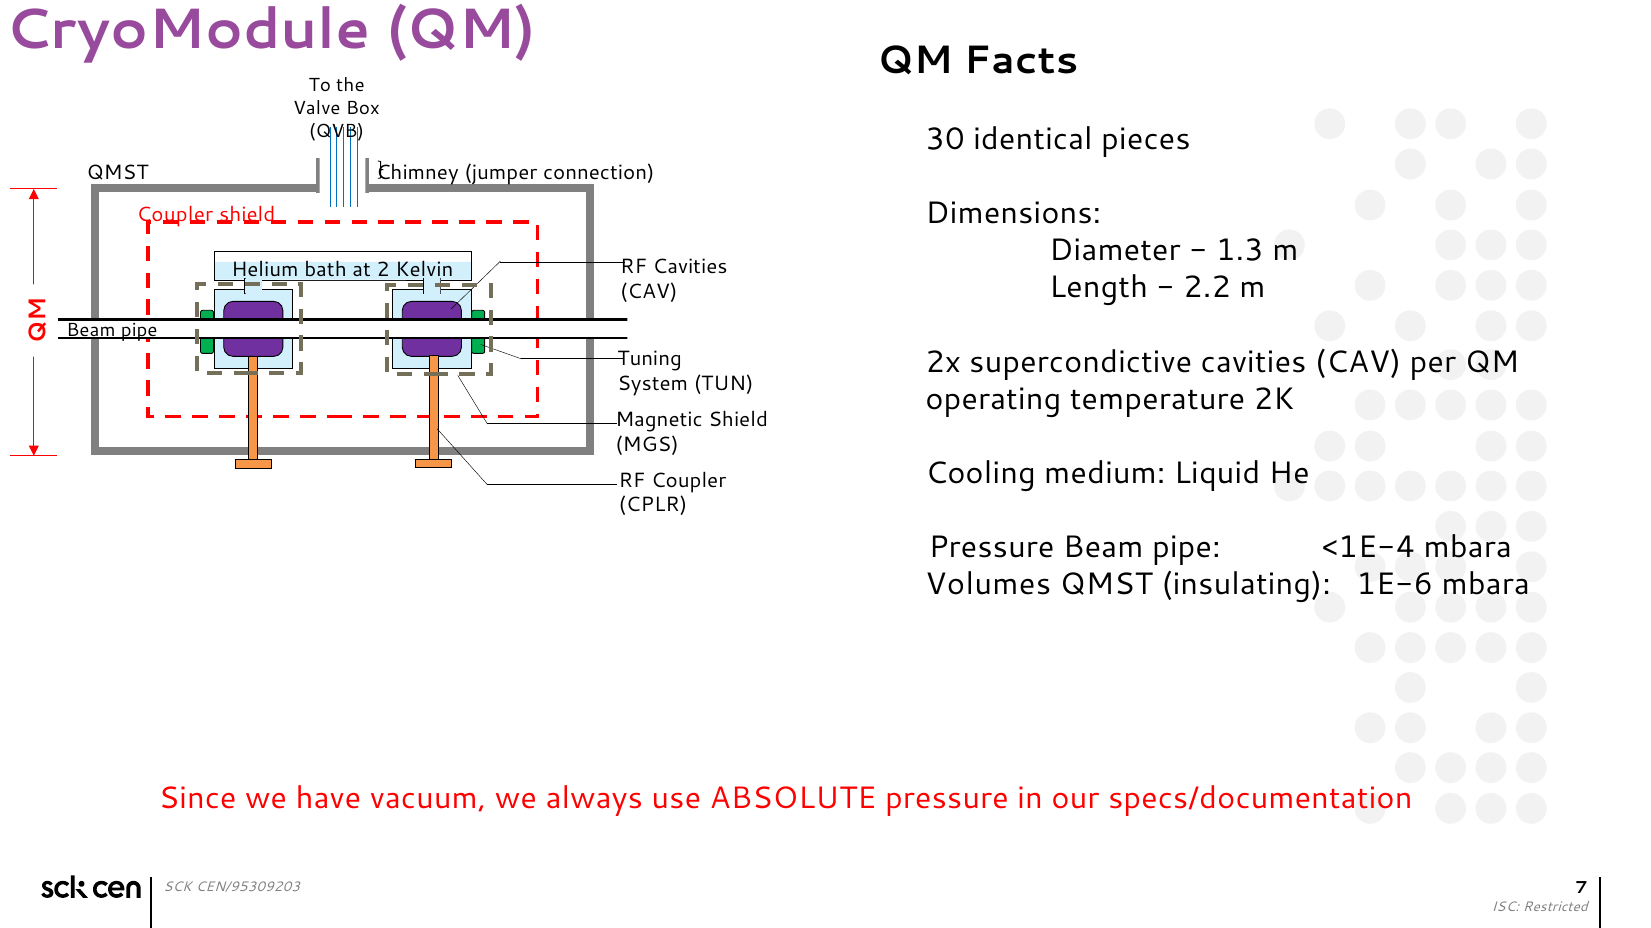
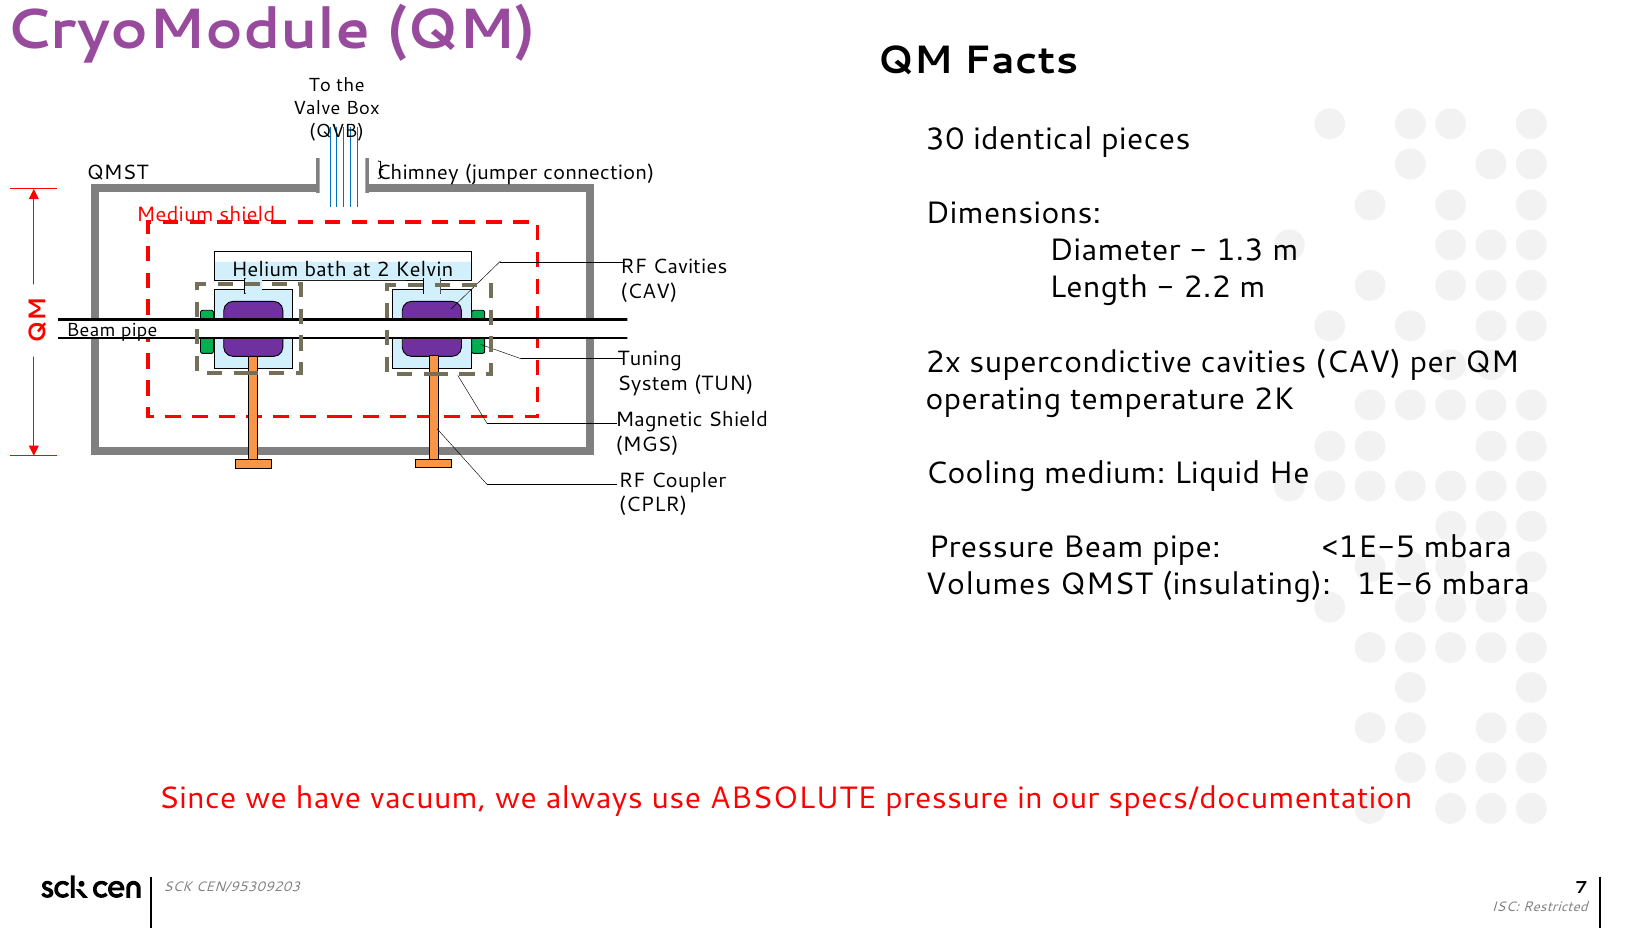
Coupler at (175, 214): Coupler -> Medium
<1E-4: <1E-4 -> <1E-5
